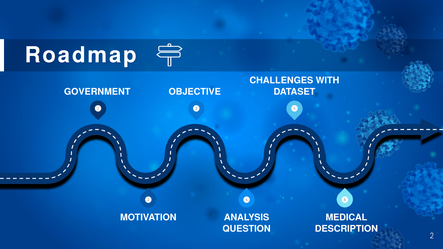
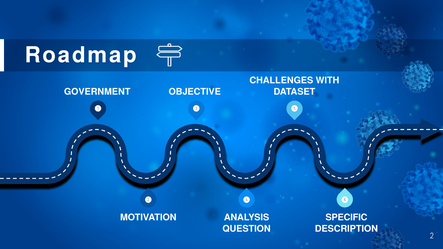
MEDICAL: MEDICAL -> SPECIFIC
